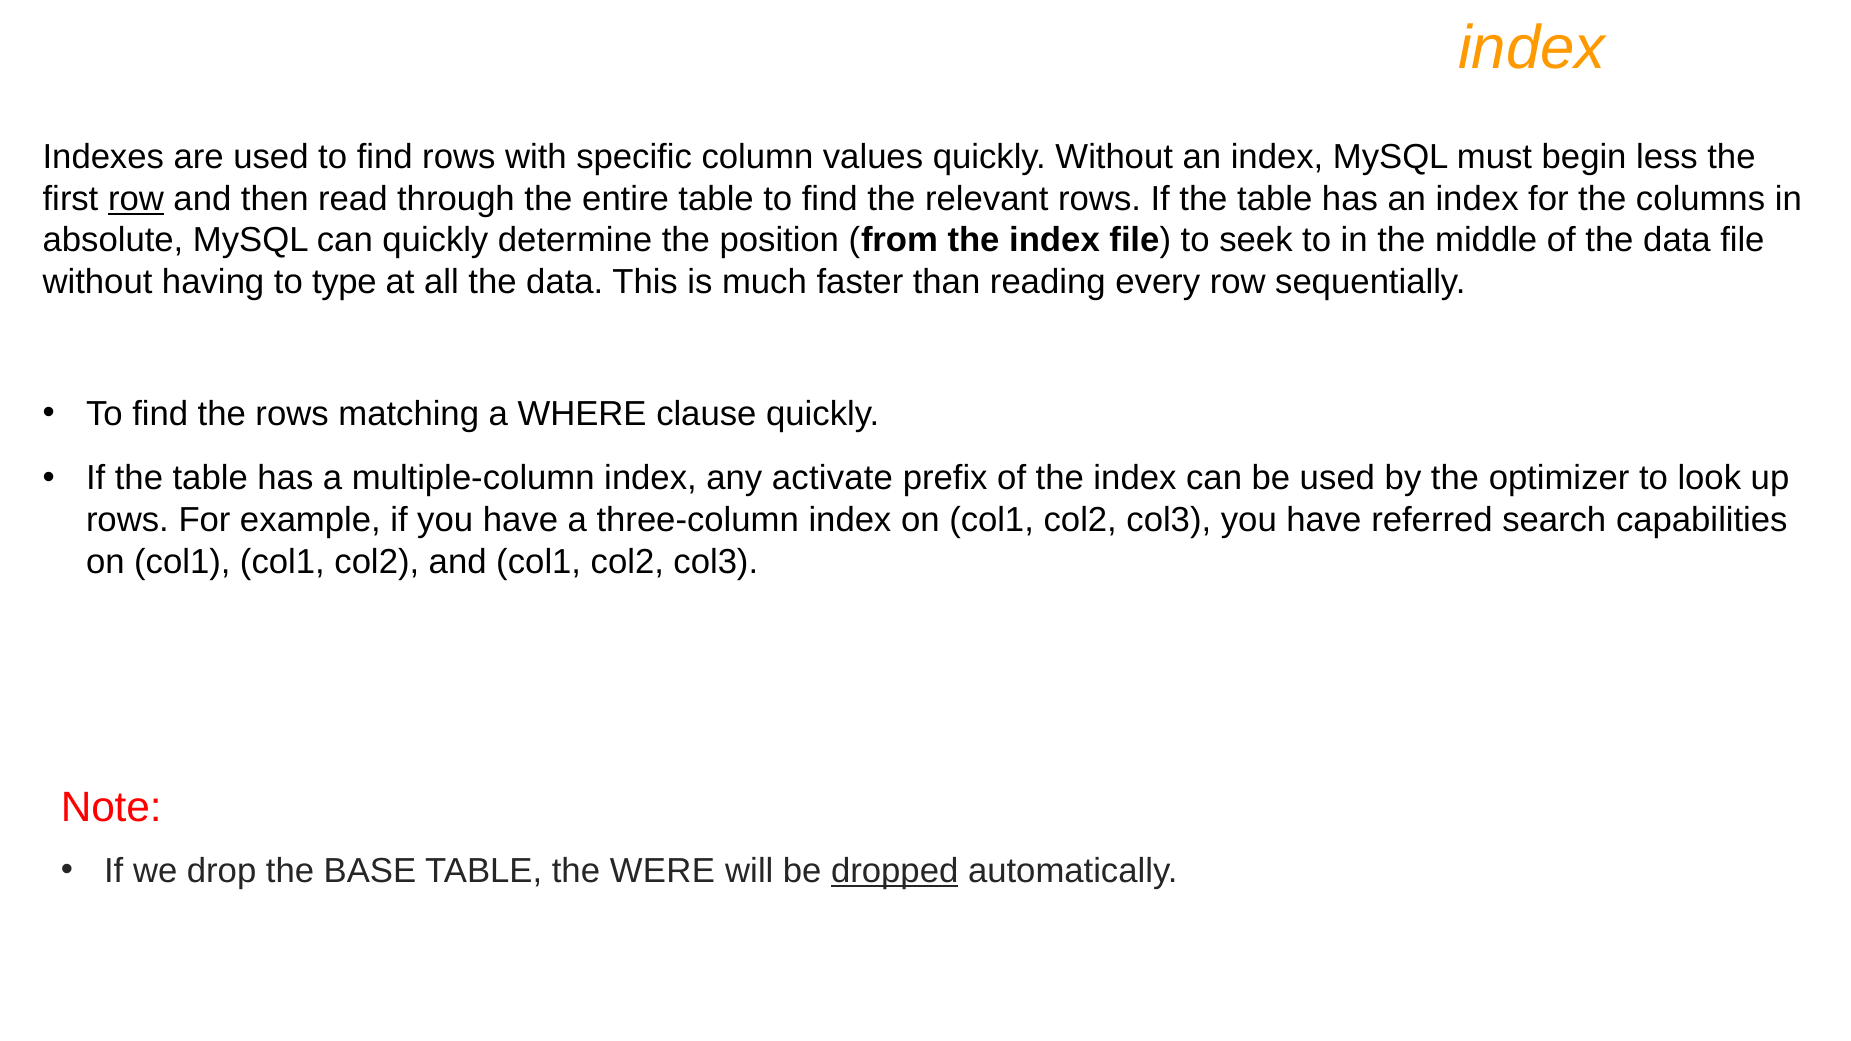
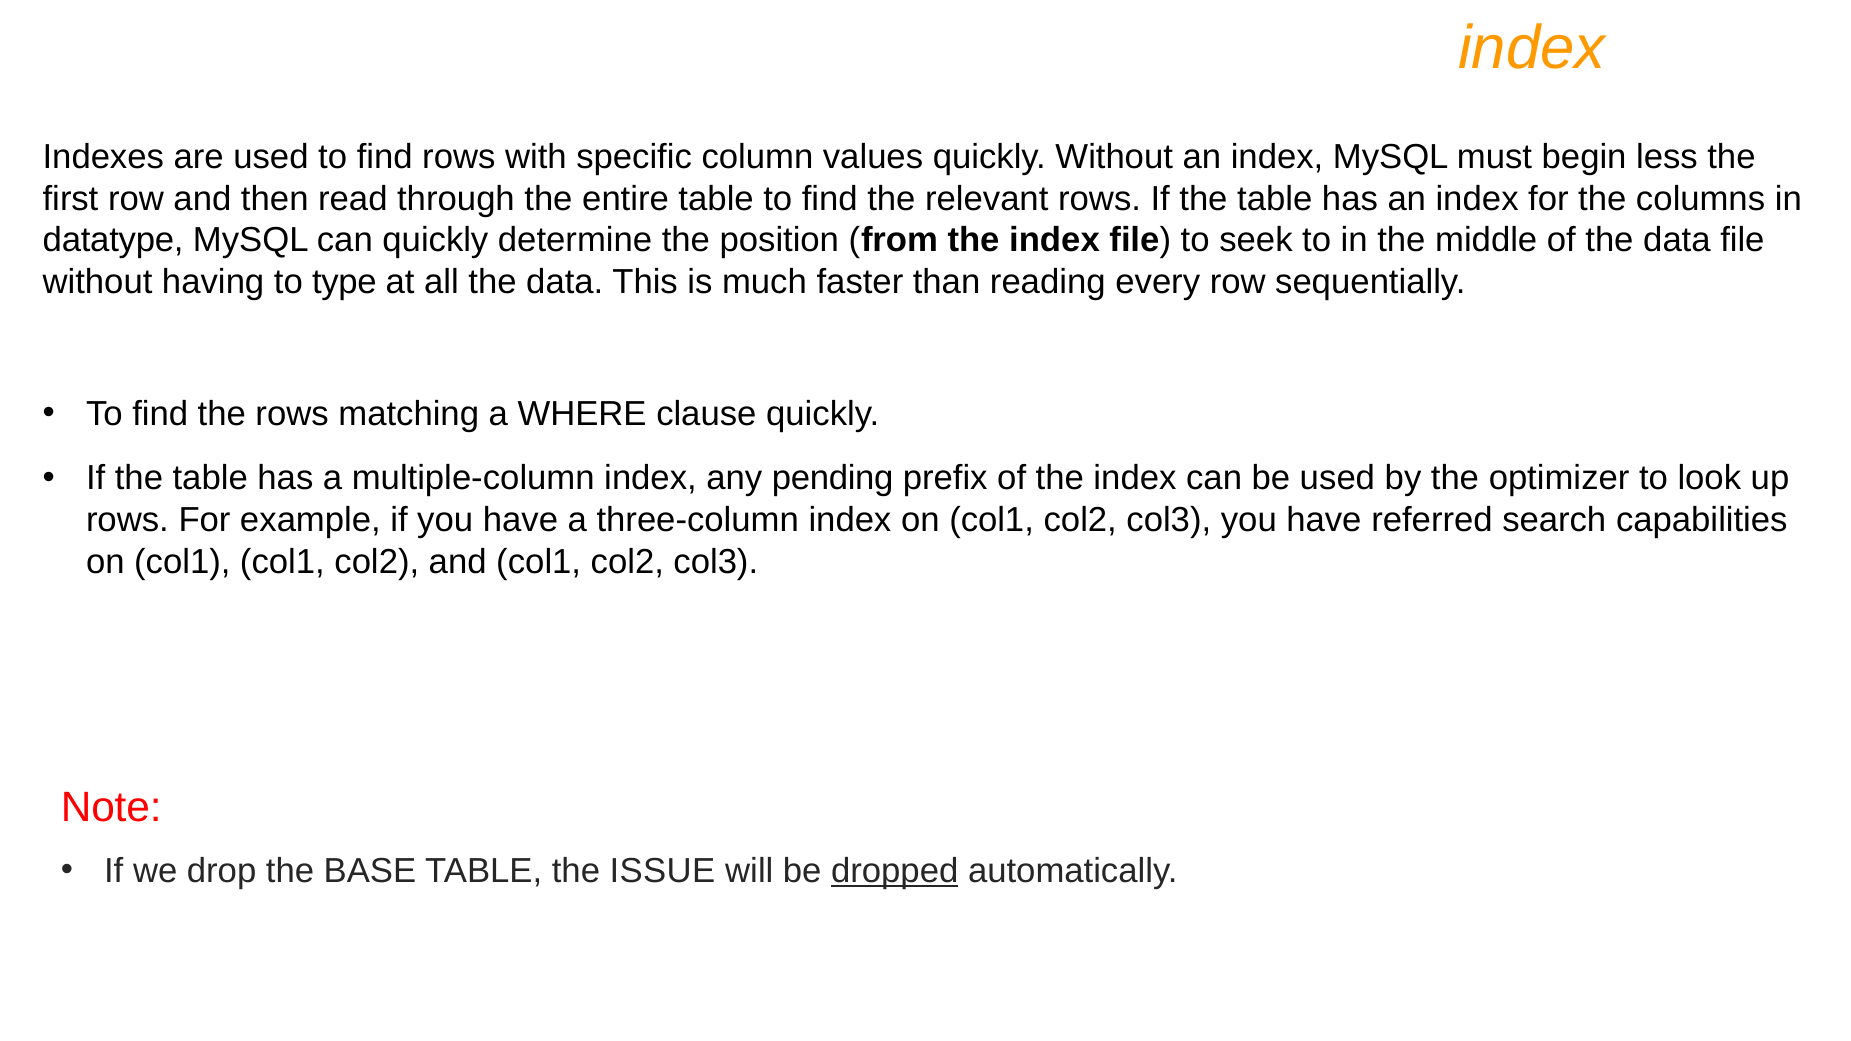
row at (136, 199) underline: present -> none
absolute: absolute -> datatype
activate: activate -> pending
WERE: WERE -> ISSUE
